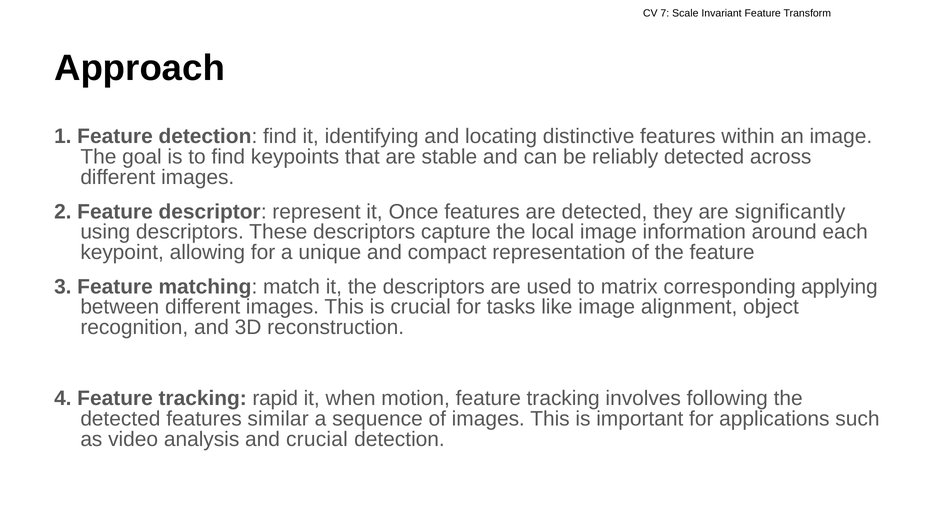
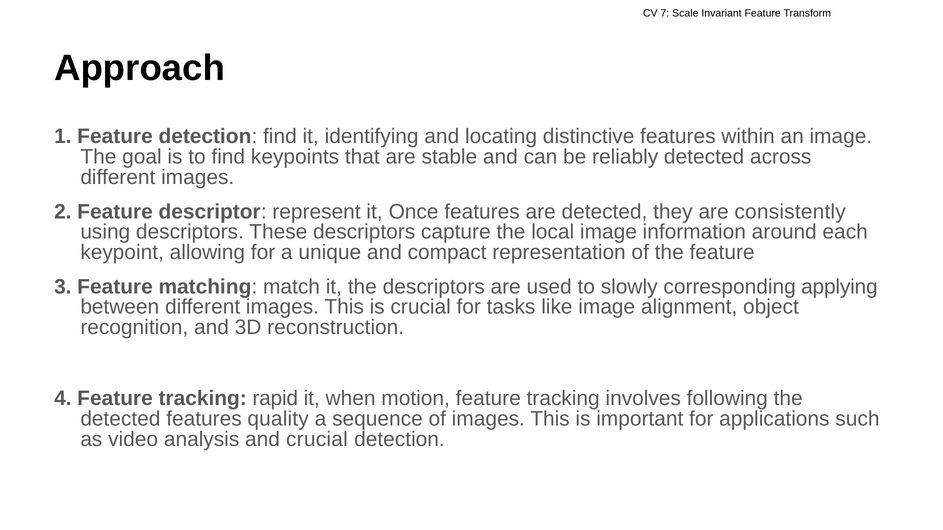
significantly: significantly -> consistently
matrix: matrix -> slowly
similar: similar -> quality
